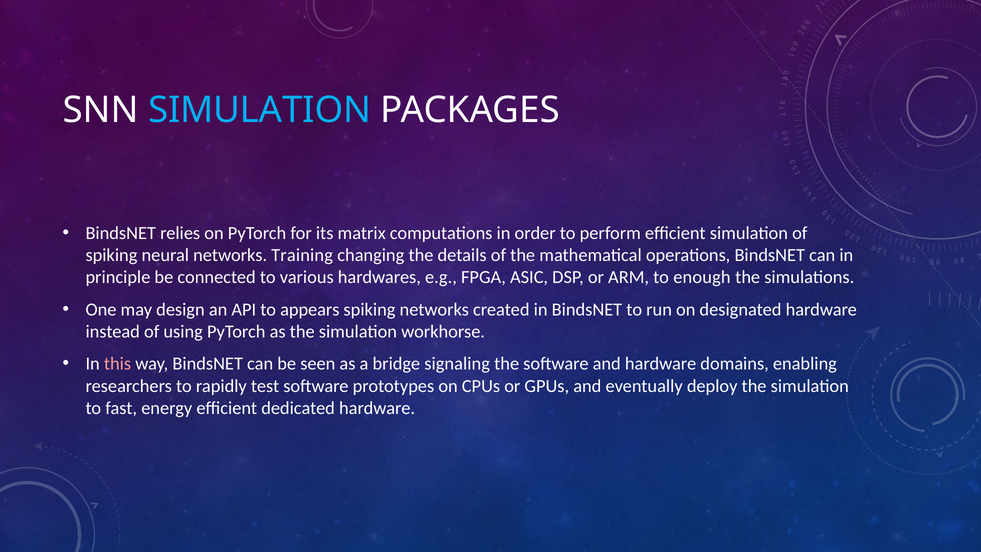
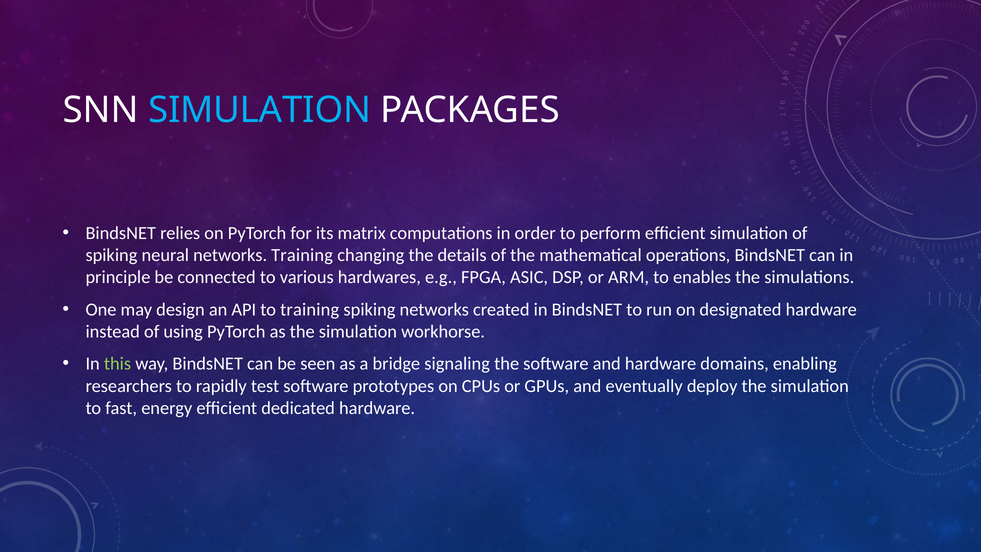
enough: enough -> enables
to appears: appears -> training
this colour: pink -> light green
